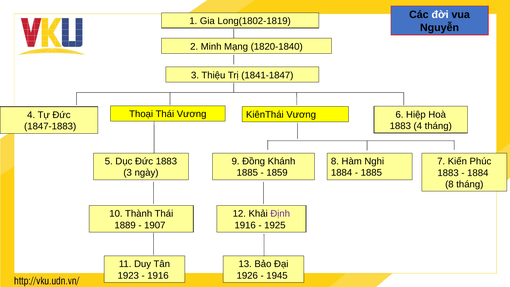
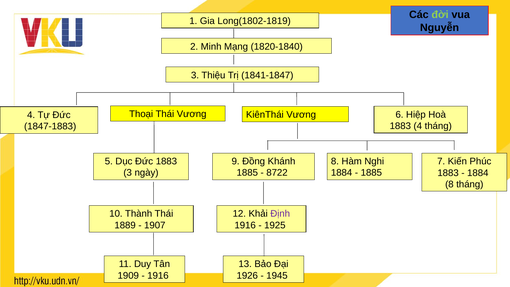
đời colour: white -> light green
1859: 1859 -> 8722
1923: 1923 -> 1909
